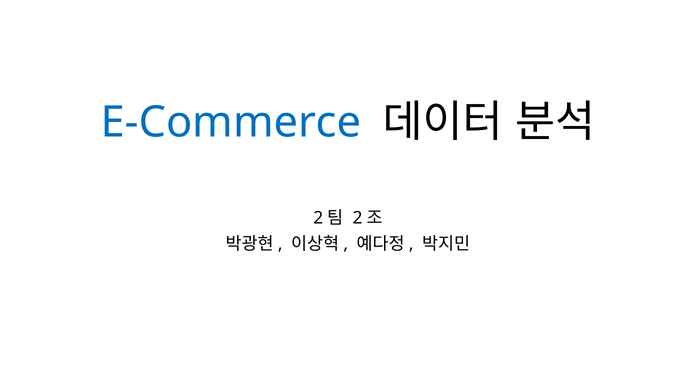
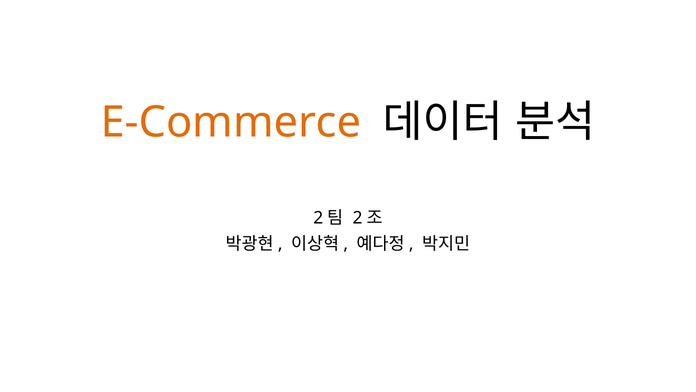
E-Commerce colour: blue -> orange
